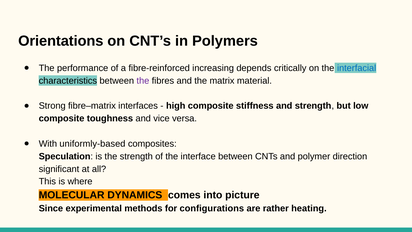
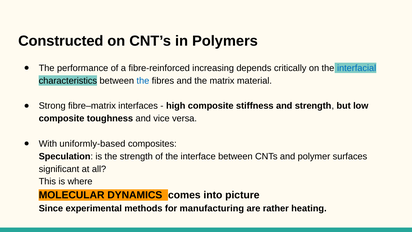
Orientations: Orientations -> Constructed
the at (143, 81) colour: purple -> blue
direction: direction -> surfaces
configurations: configurations -> manufacturing
